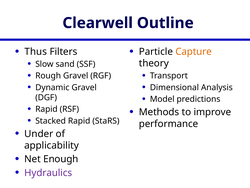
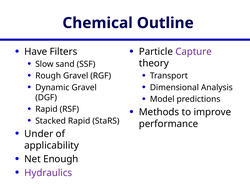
Clearwell: Clearwell -> Chemical
Thus: Thus -> Have
Capture colour: orange -> purple
